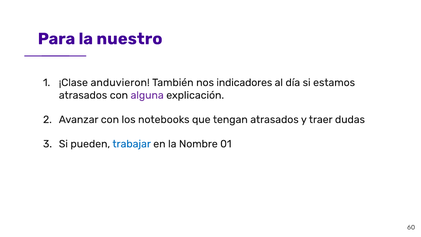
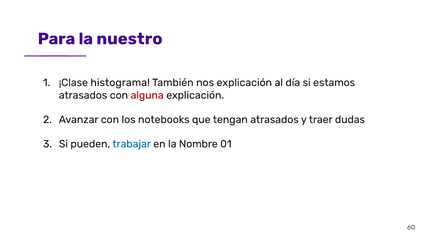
anduvieron: anduvieron -> histograma
nos indicadores: indicadores -> explicación
alguna colour: purple -> red
